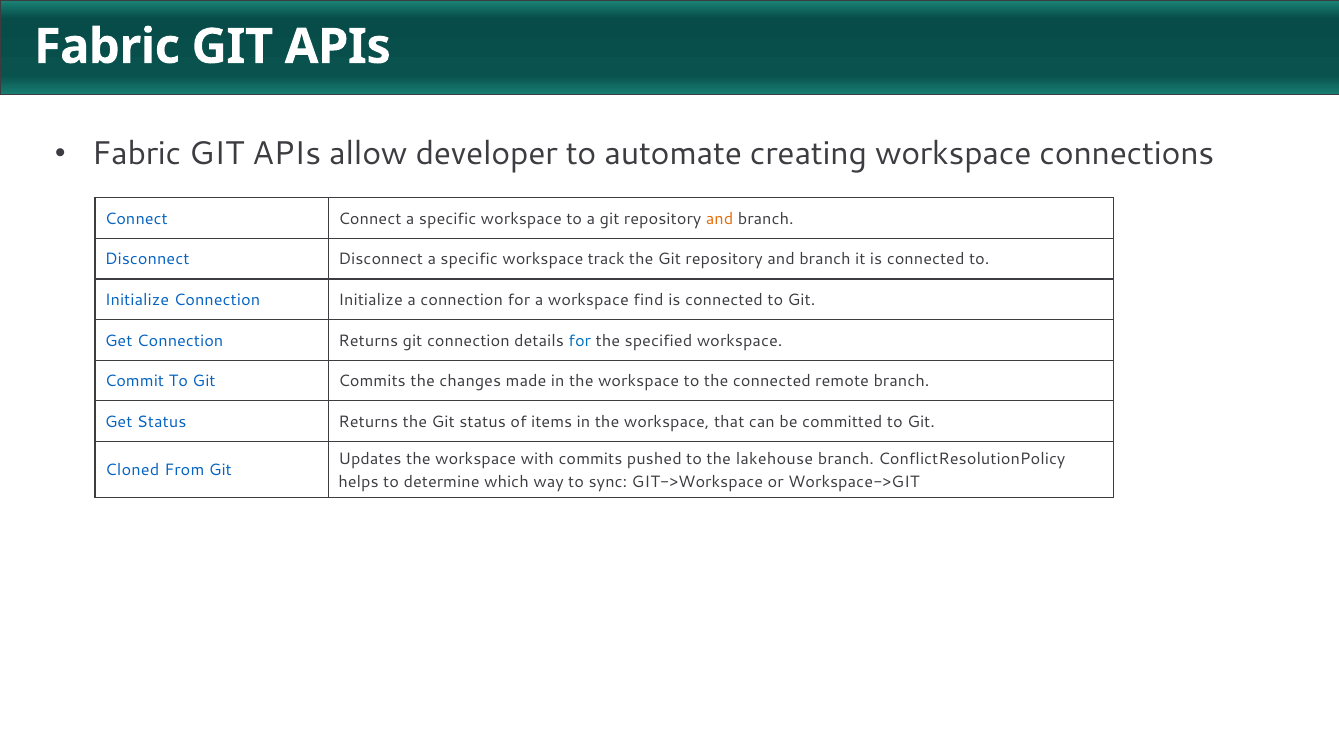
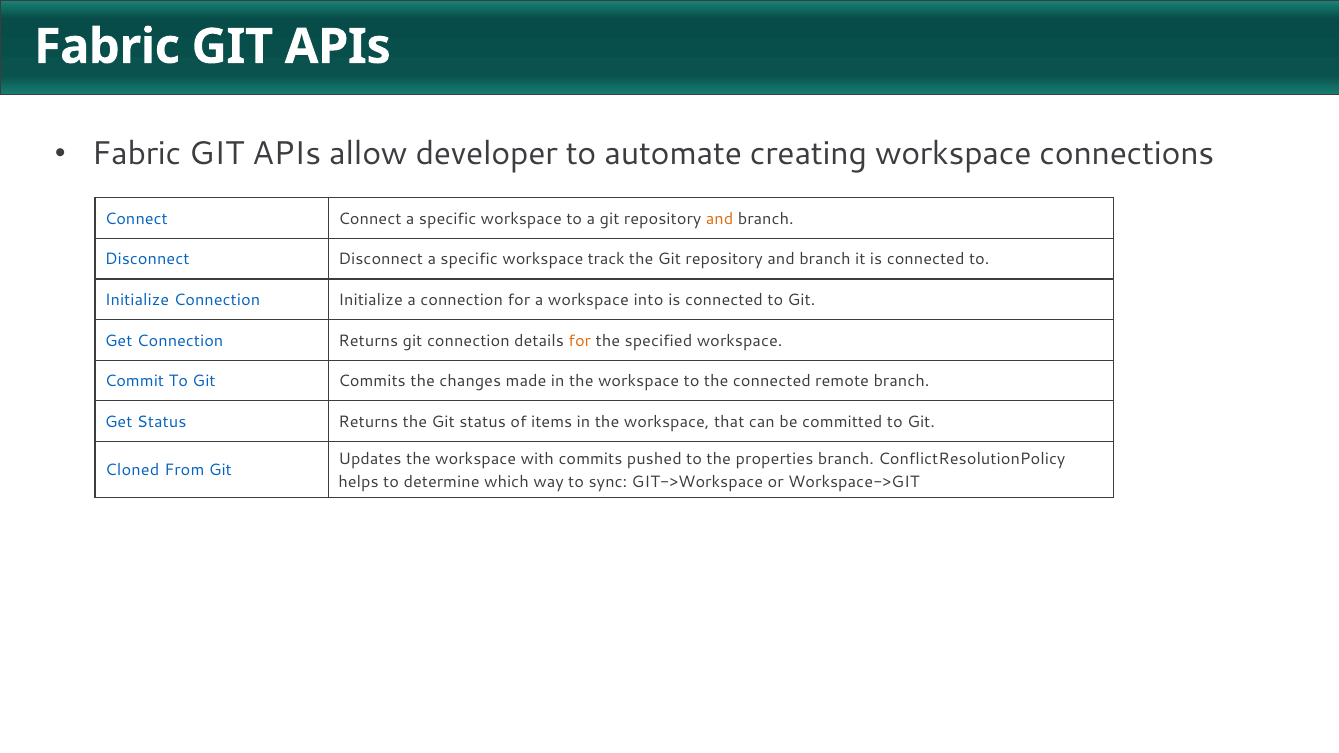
find: find -> into
for at (580, 341) colour: blue -> orange
lakehouse: lakehouse -> properties
